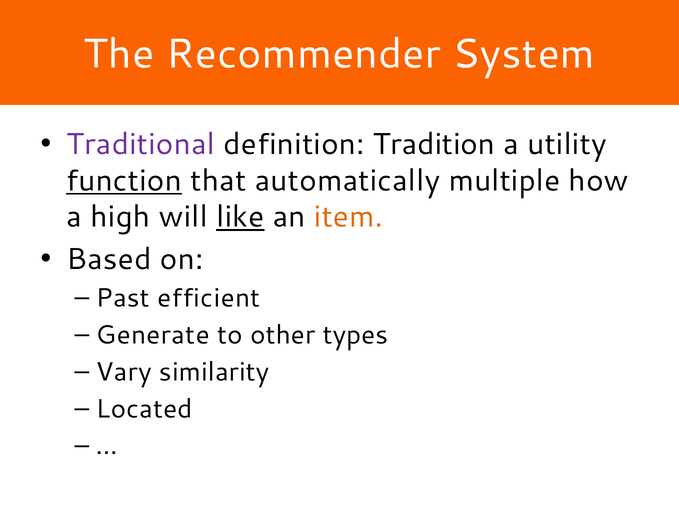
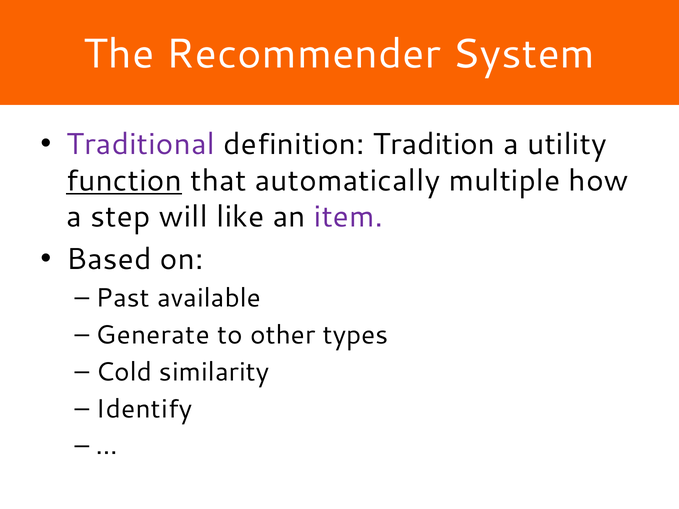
high: high -> step
like underline: present -> none
item colour: orange -> purple
efficient: efficient -> available
Vary: Vary -> Cold
Located: Located -> Identify
